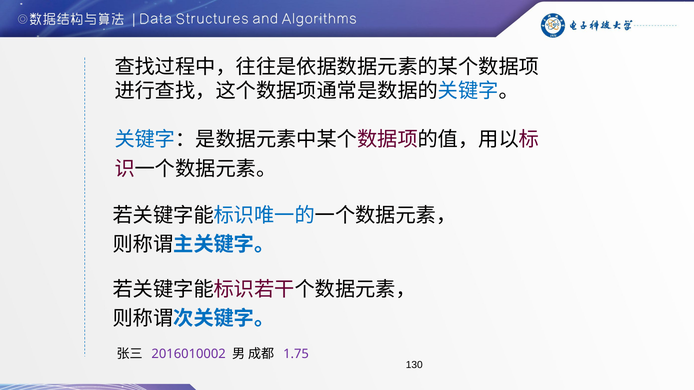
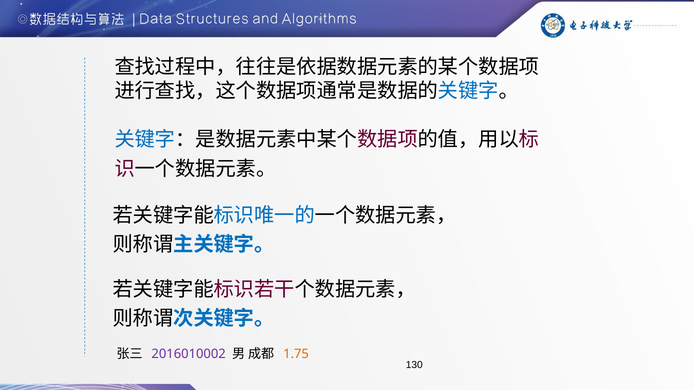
1.75 colour: purple -> orange
